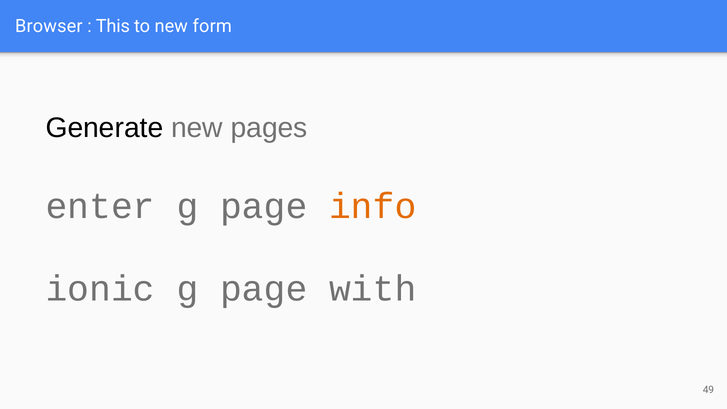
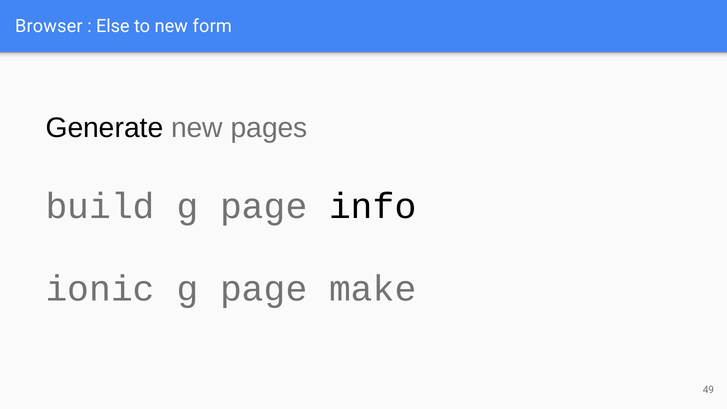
This: This -> Else
enter: enter -> build
info colour: orange -> black
with: with -> make
